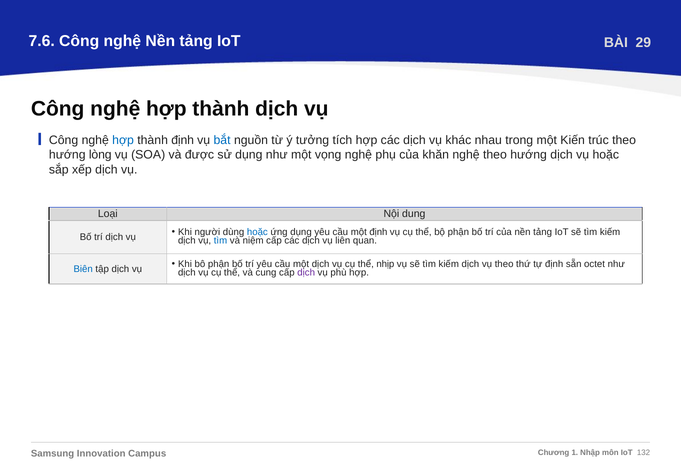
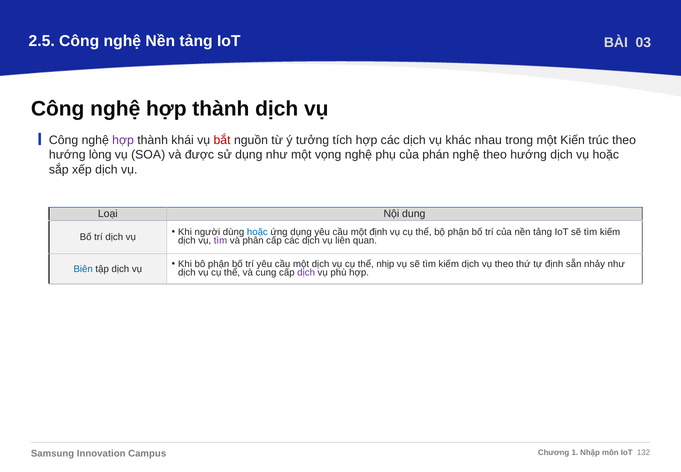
7.6: 7.6 -> 2.5
29: 29 -> 03
hợp at (123, 140) colour: blue -> purple
thành định: định -> khái
bắt colour: blue -> red
khăn: khăn -> phán
tìm at (220, 241) colour: blue -> purple
niệm: niệm -> phân
octet: octet -> nhảy
